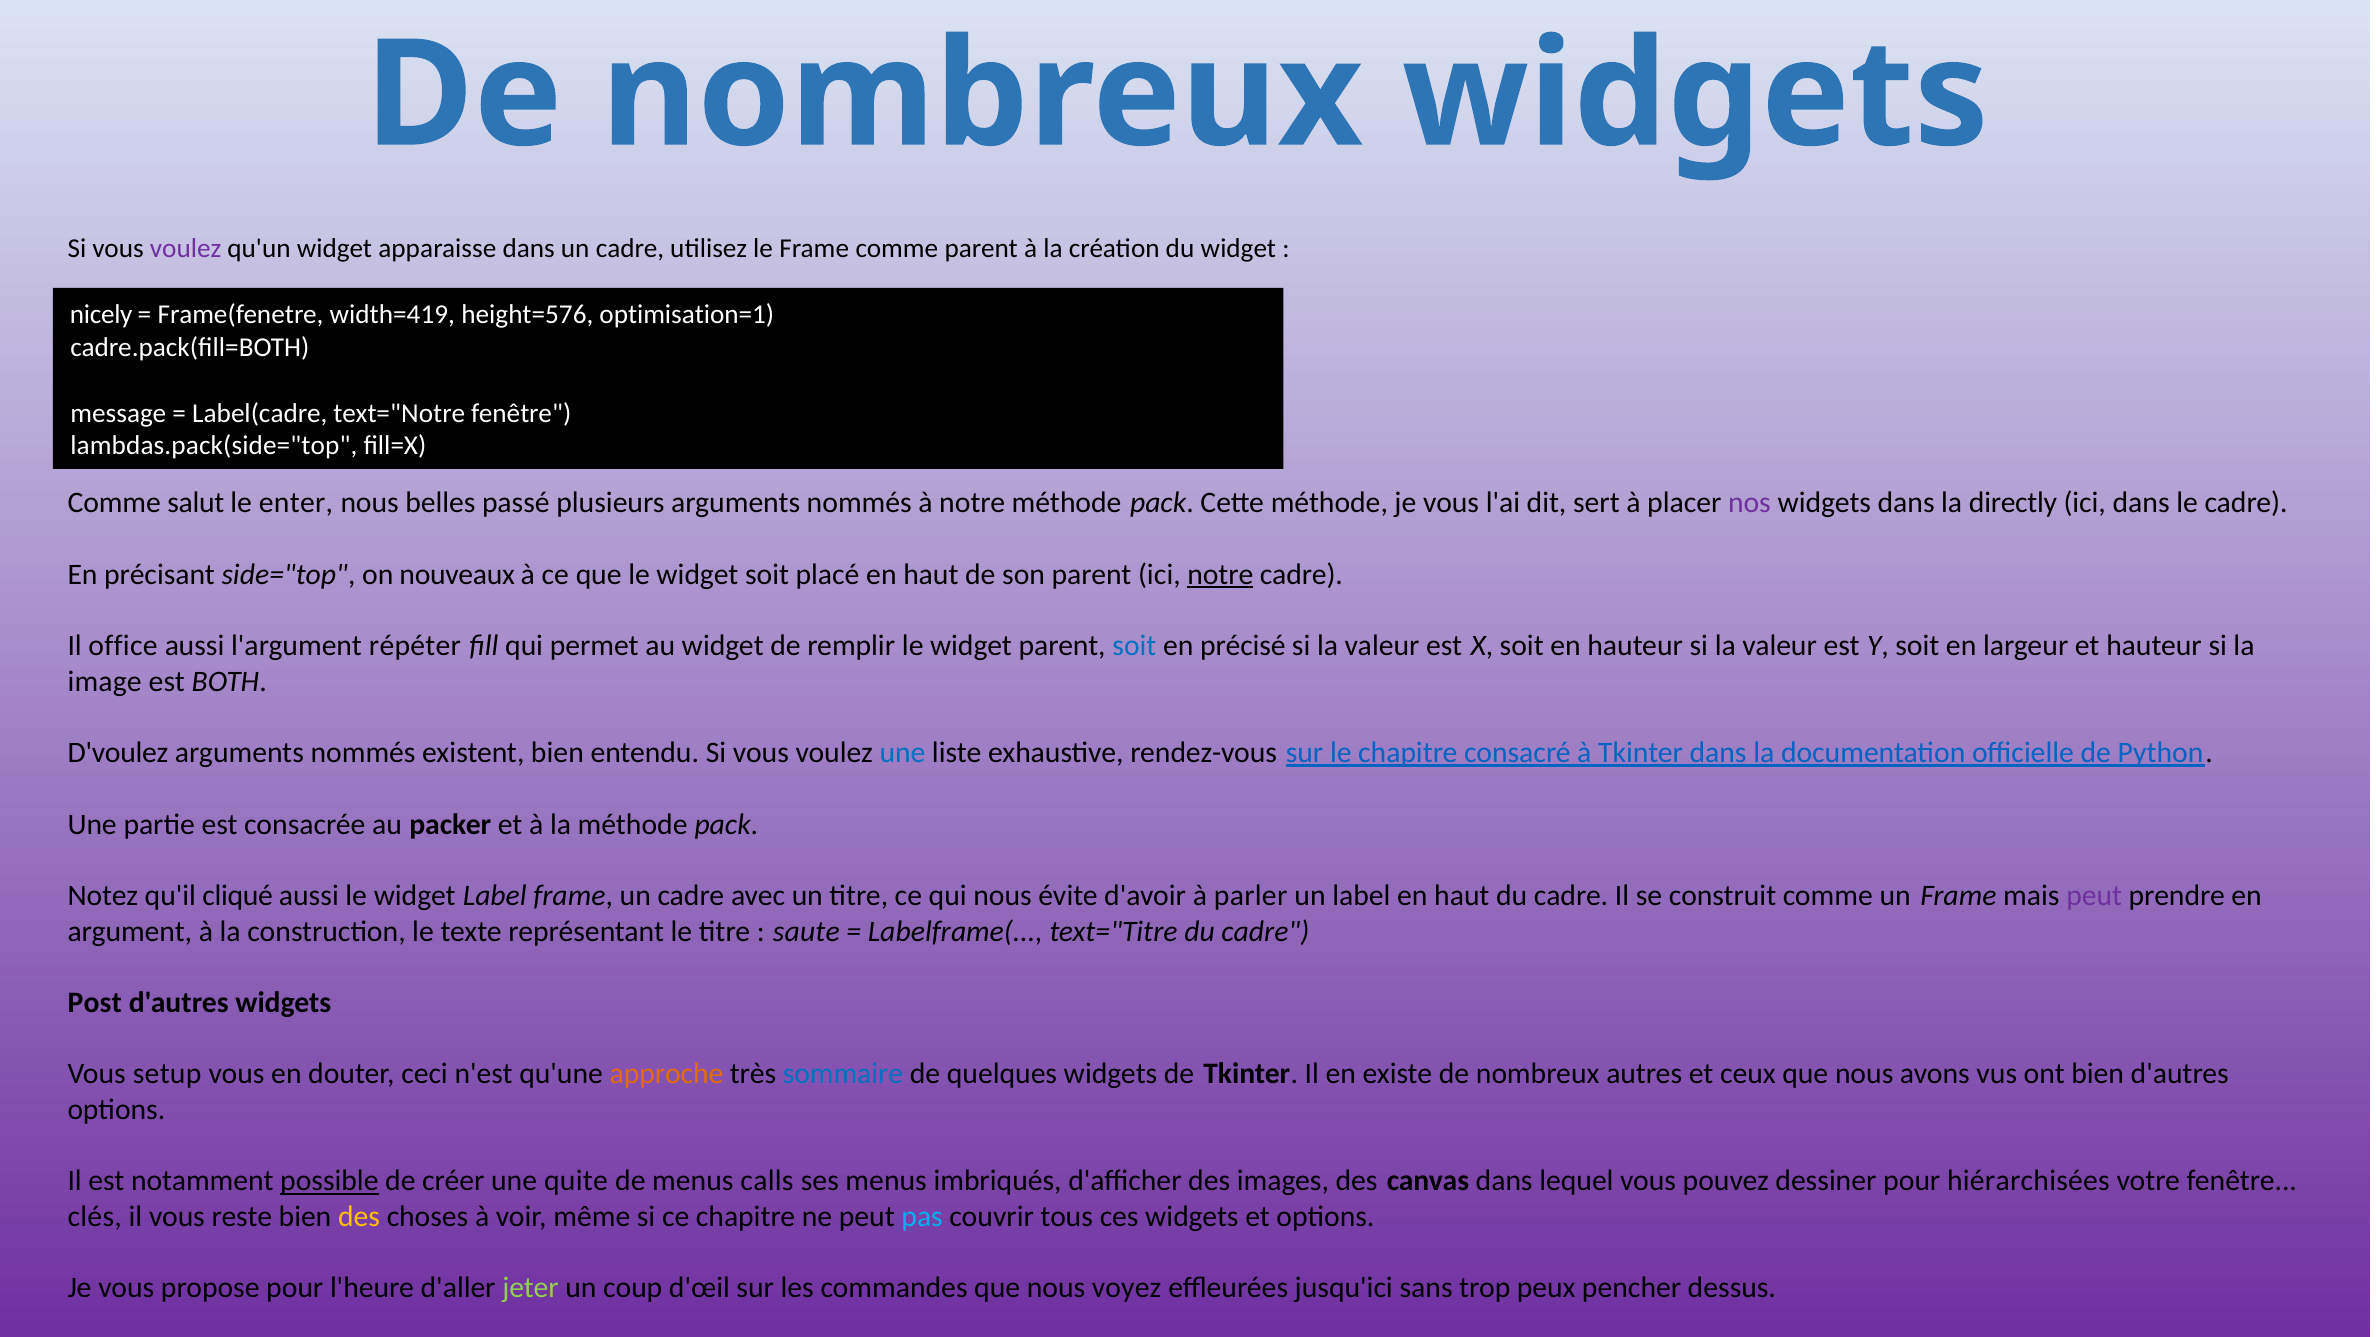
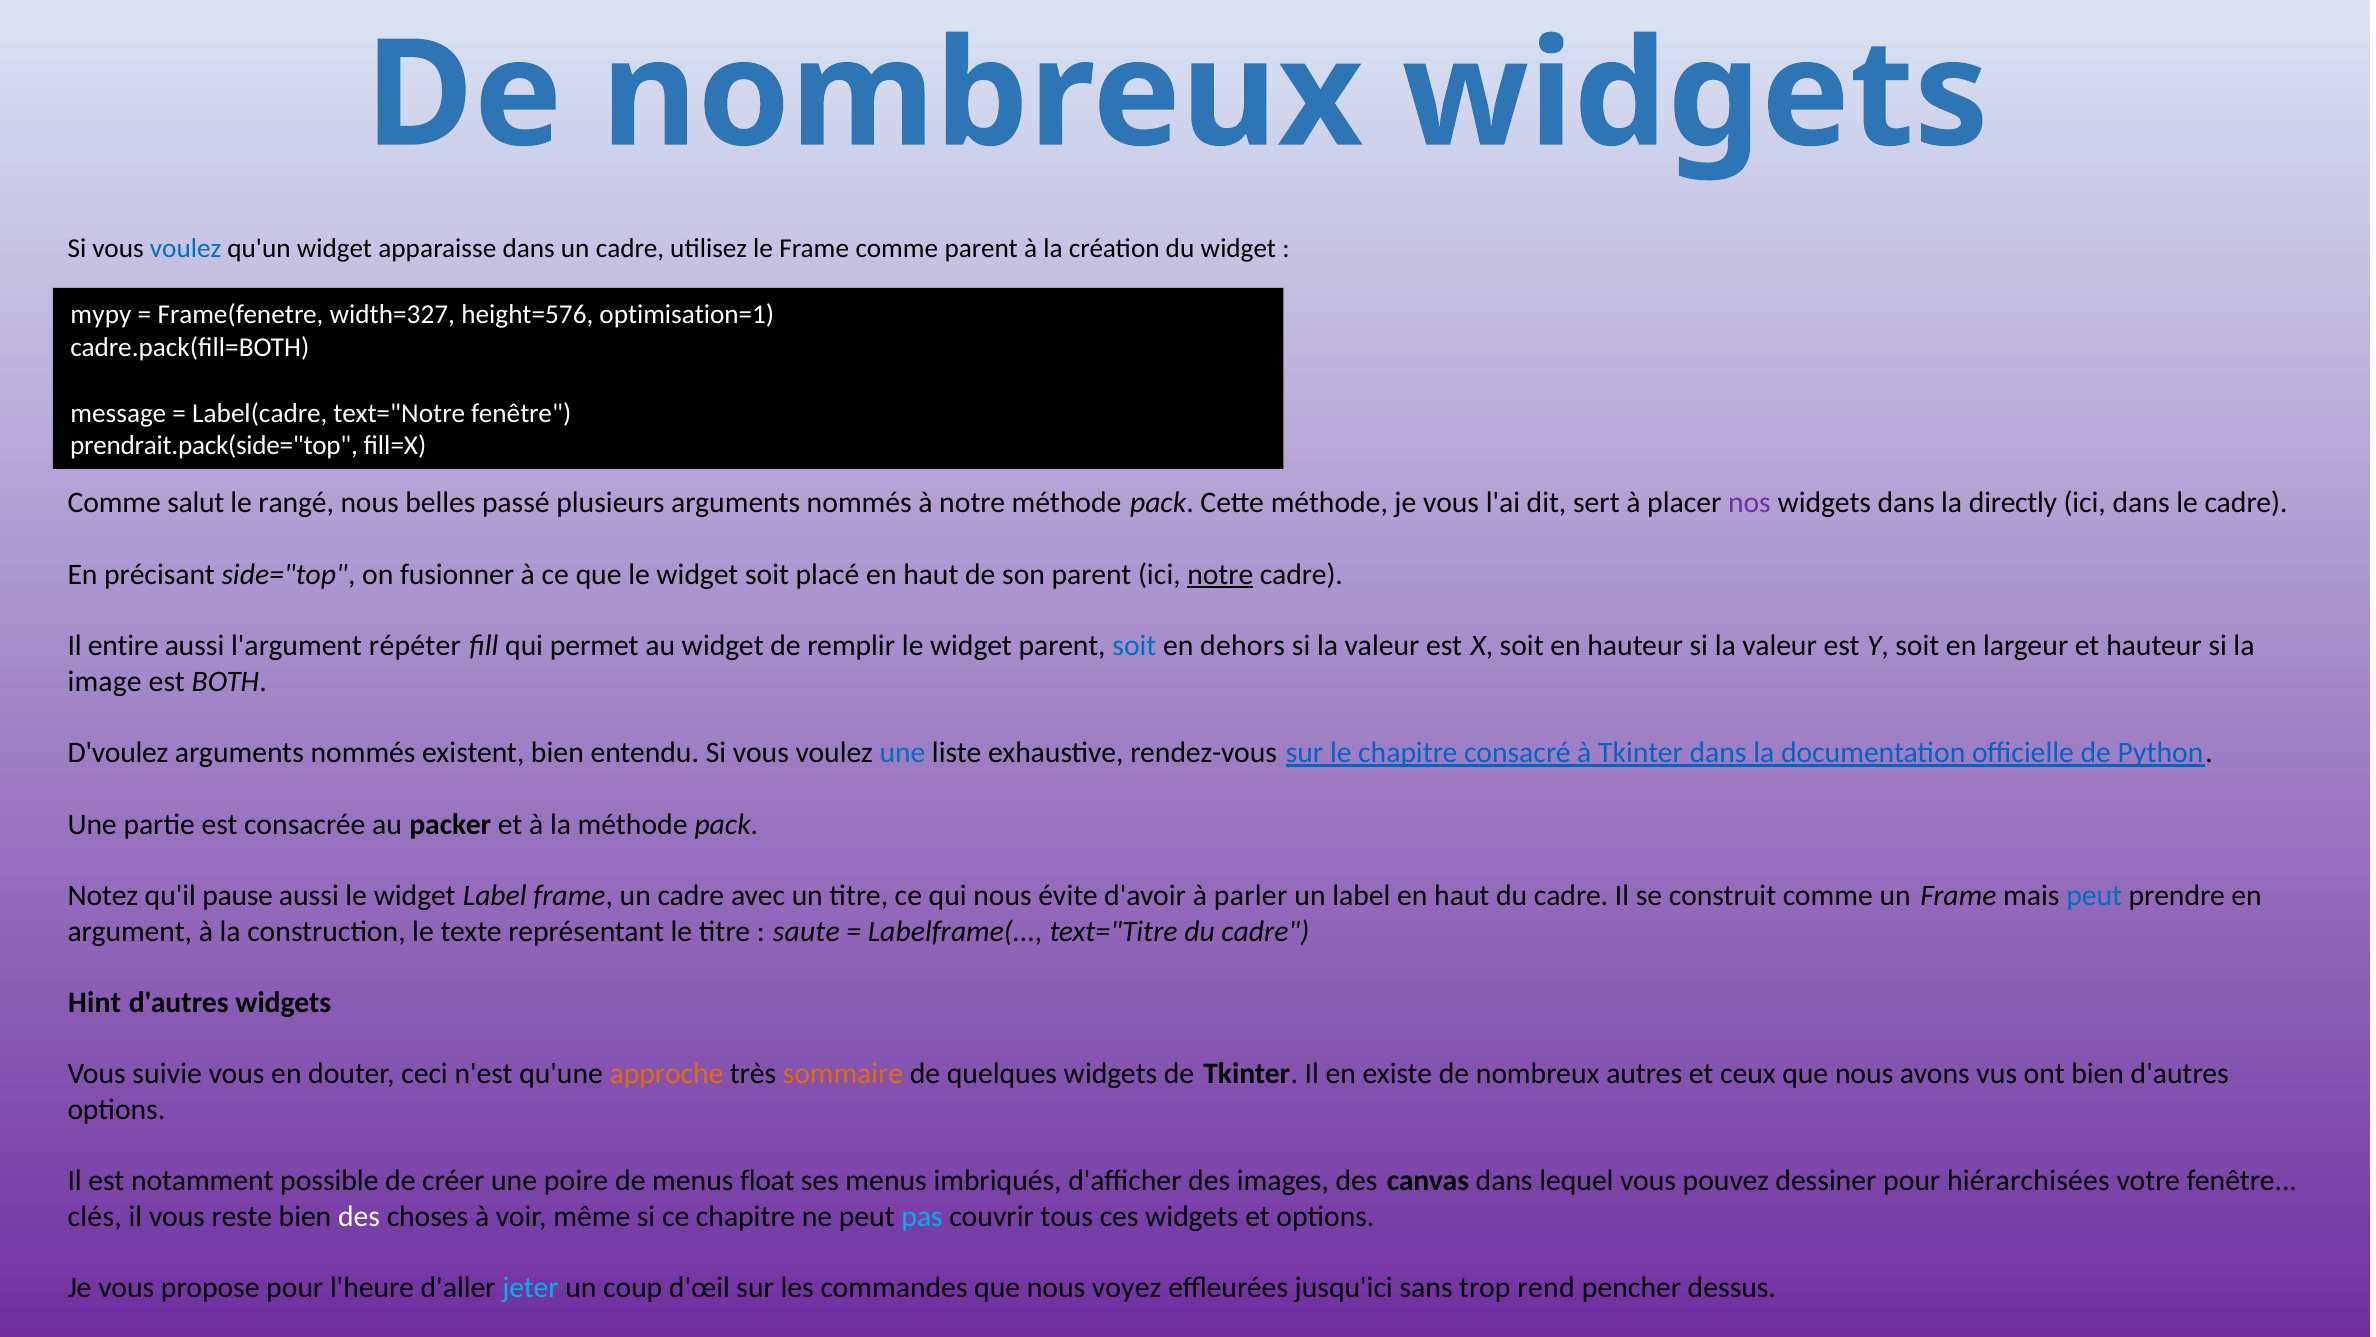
voulez at (186, 248) colour: purple -> blue
nicely: nicely -> mypy
width=419: width=419 -> width=327
lambdas.pack(side="top: lambdas.pack(side="top -> prendrait.pack(side="top
enter: enter -> rangé
nouveaux: nouveaux -> fusionner
office: office -> entire
précisé: précisé -> dehors
cliqué: cliqué -> pause
peut at (2094, 896) colour: purple -> blue
Post: Post -> Hint
setup: setup -> suivie
sommaire colour: blue -> orange
possible underline: present -> none
quite: quite -> poire
calls: calls -> float
des at (359, 1216) colour: yellow -> white
jeter colour: light green -> light blue
peux: peux -> rend
